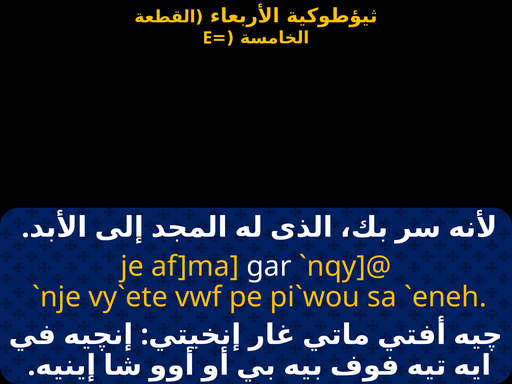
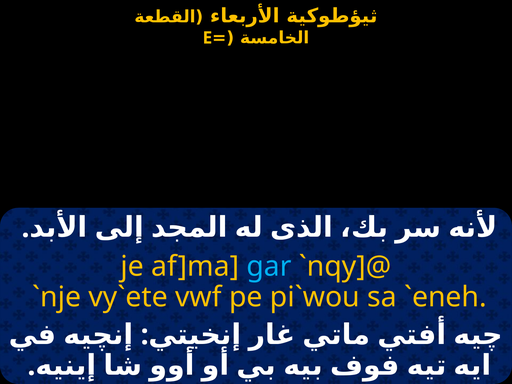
gar colour: white -> light blue
